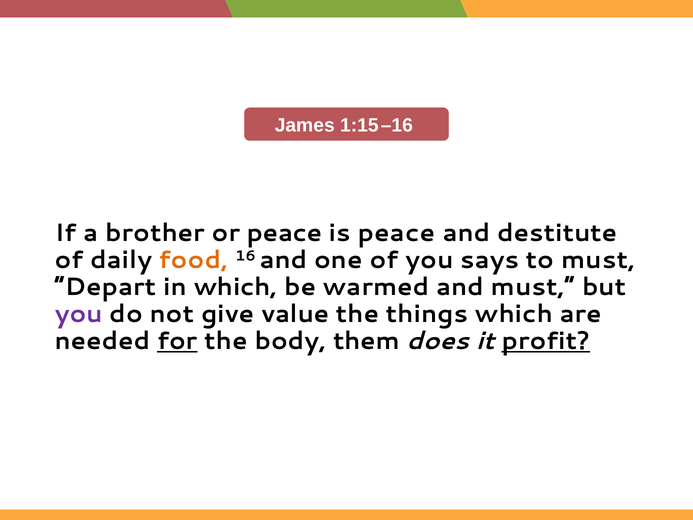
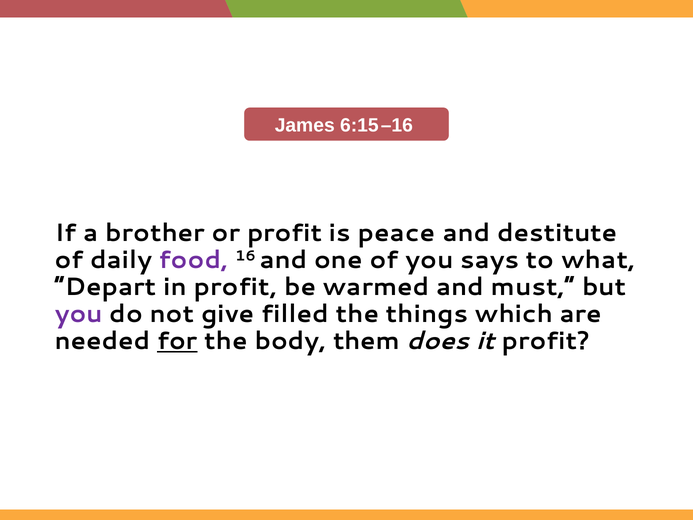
1:15: 1:15 -> 6:15
or peace: peace -> profit
food colour: orange -> purple
to must: must -> what
in which: which -> profit
value: value -> filled
profit at (546, 341) underline: present -> none
